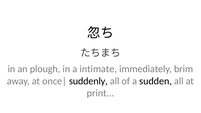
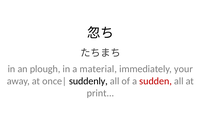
intimate: intimate -> material
brim: brim -> your
sudden colour: black -> red
